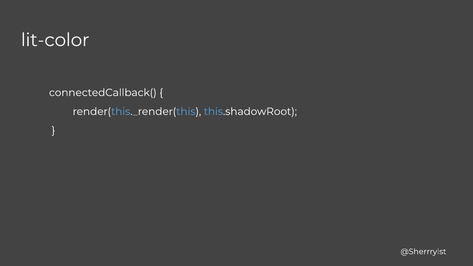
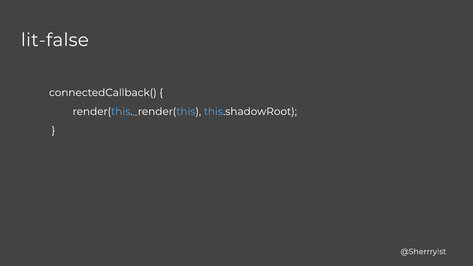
lit-color: lit-color -> lit-false
